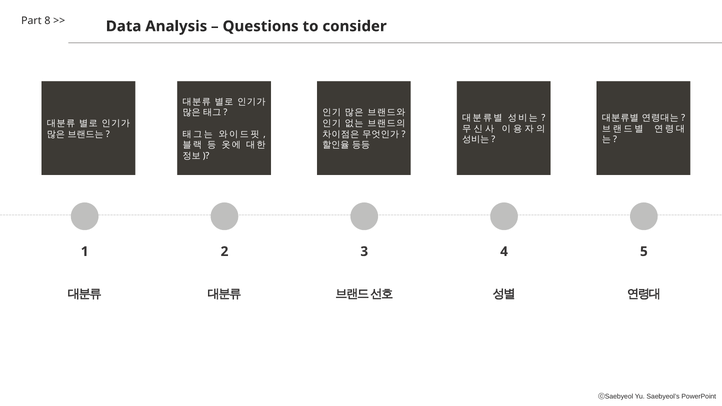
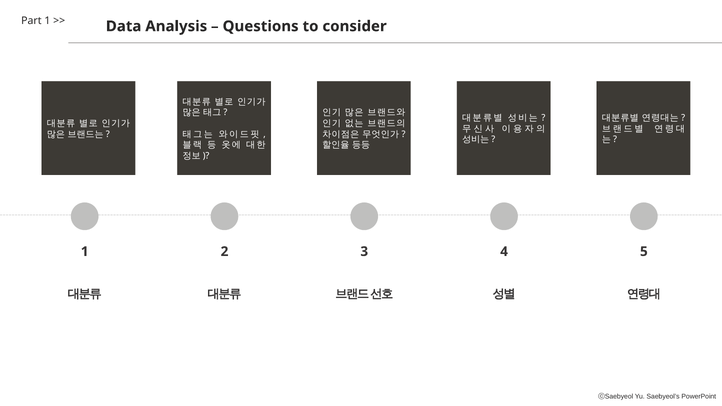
Part 8: 8 -> 1
